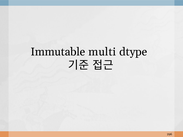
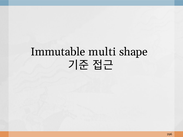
dtype: dtype -> shape
